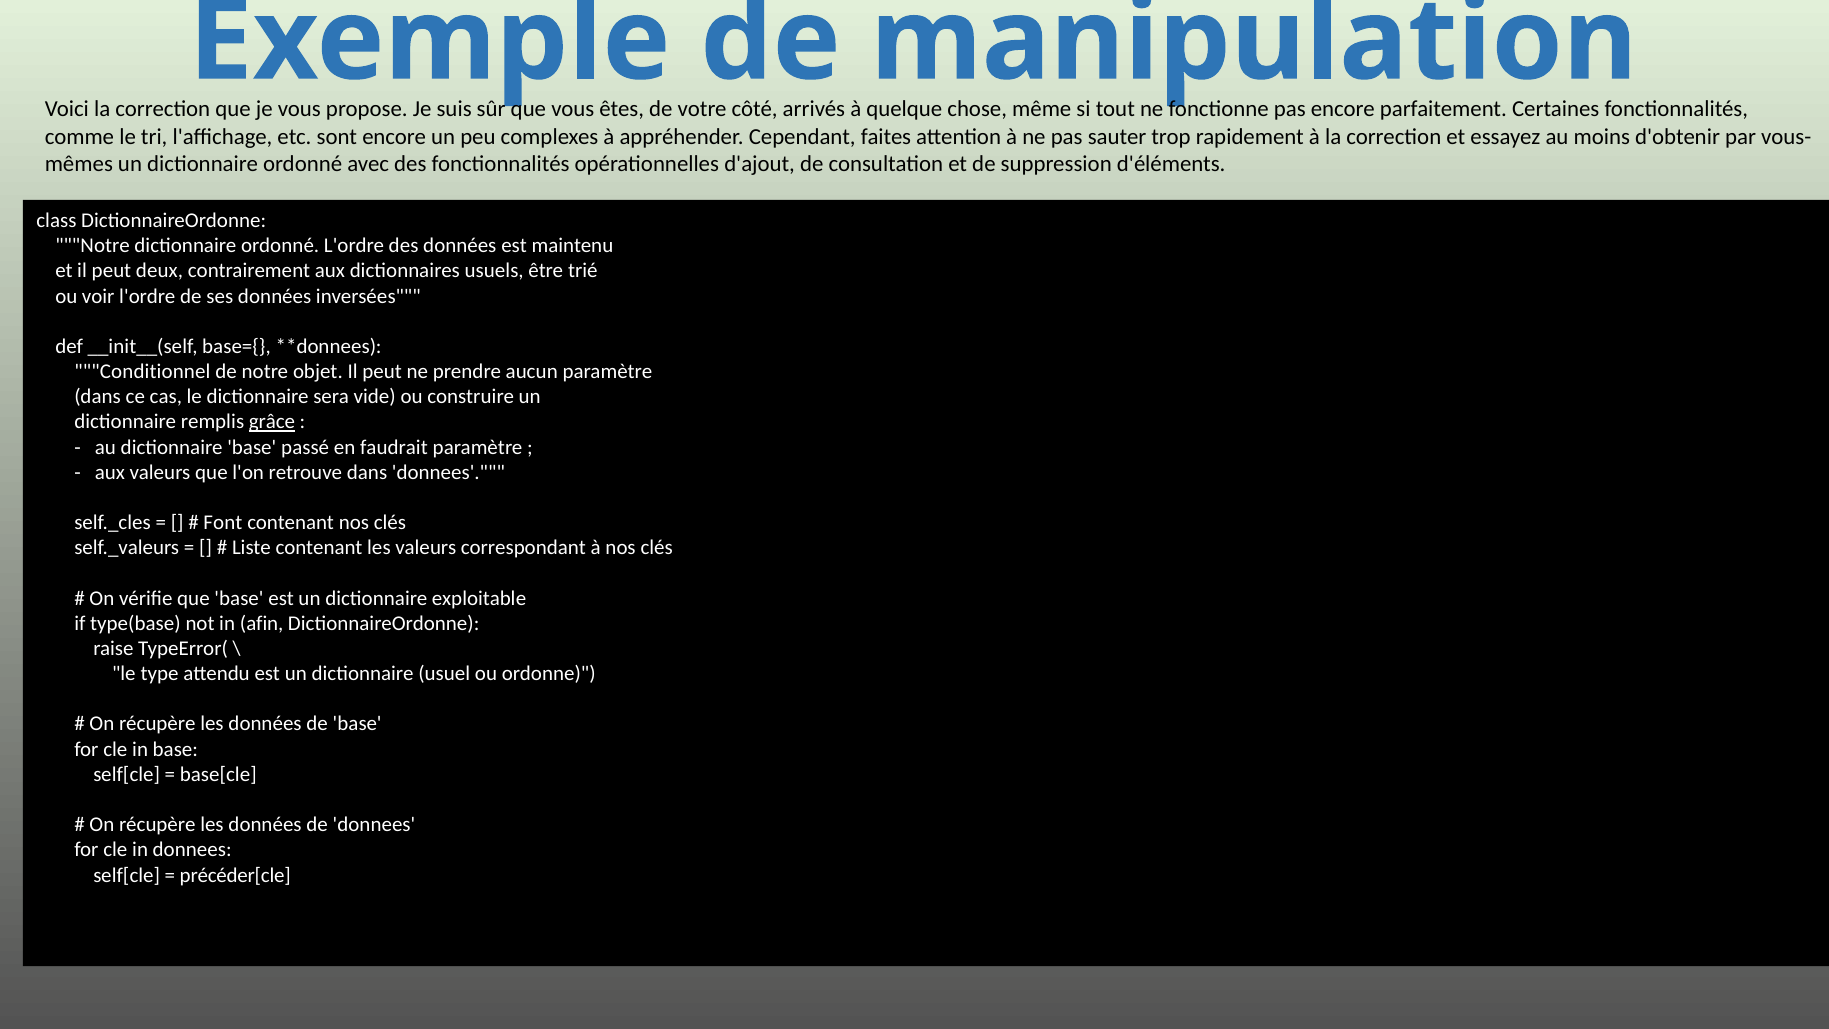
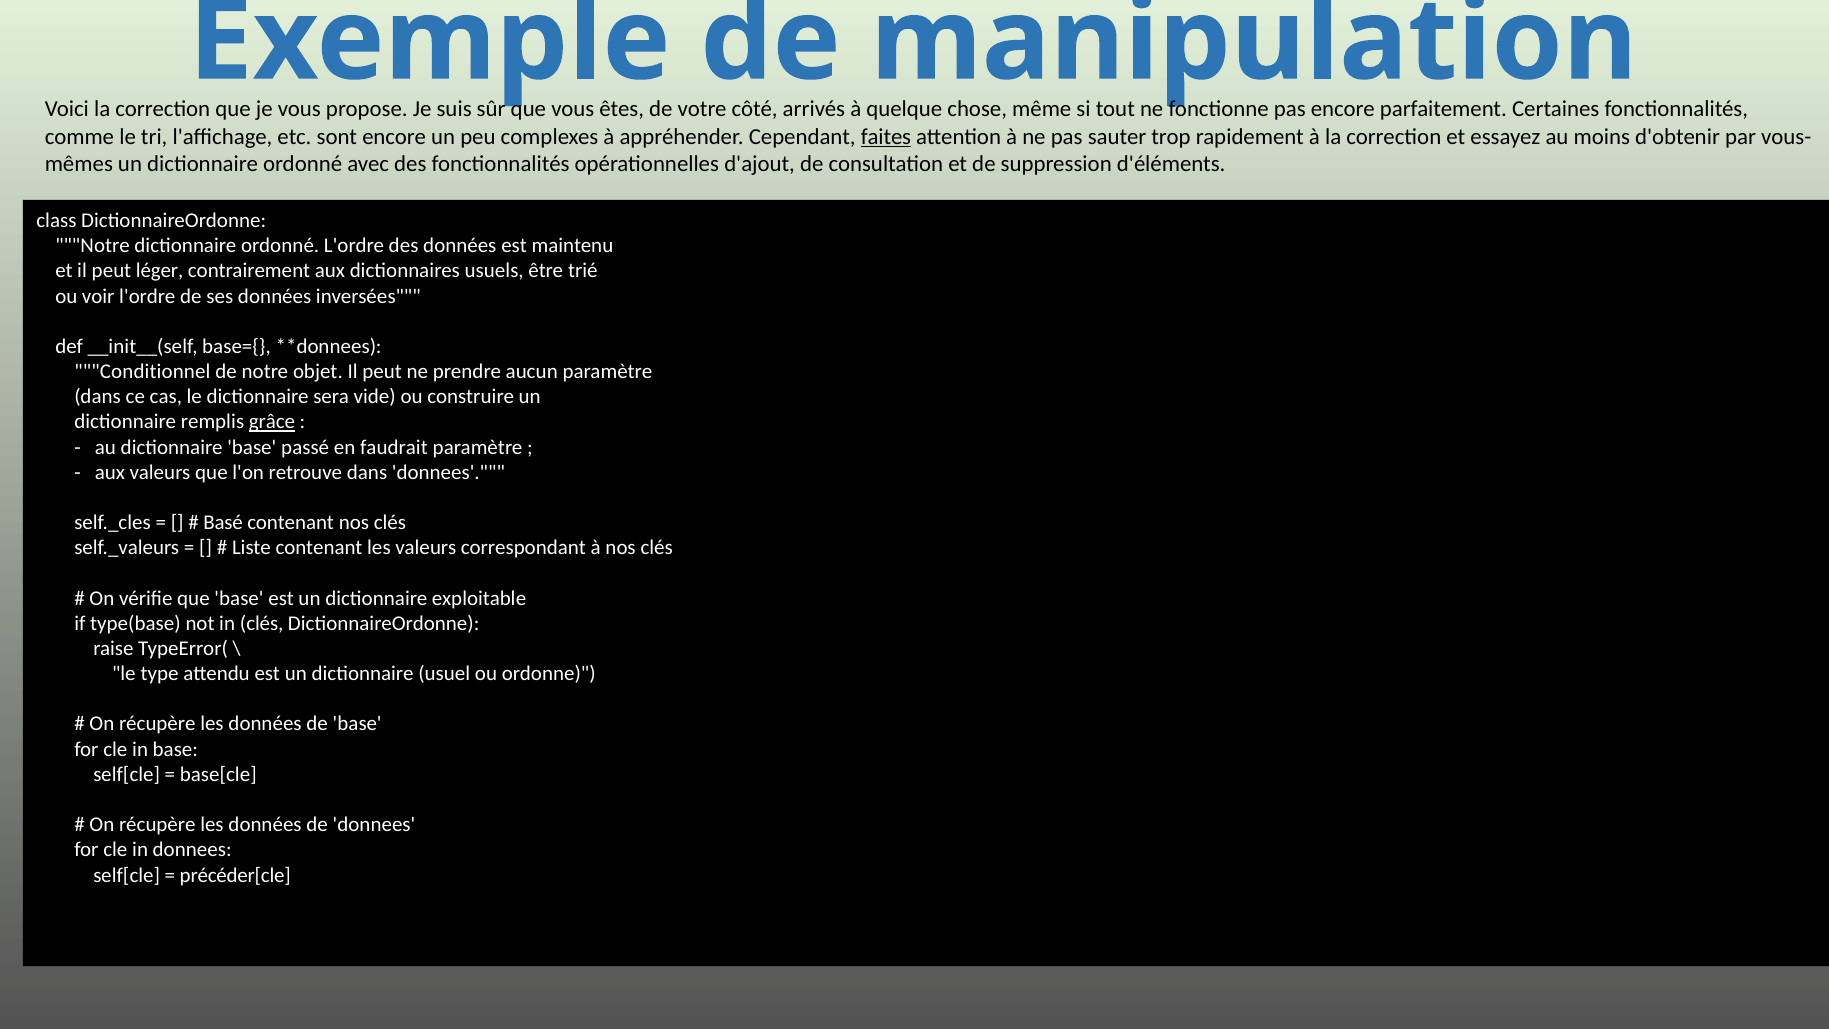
faites underline: none -> present
deux: deux -> léger
Font: Font -> Basé
in afin: afin -> clés
